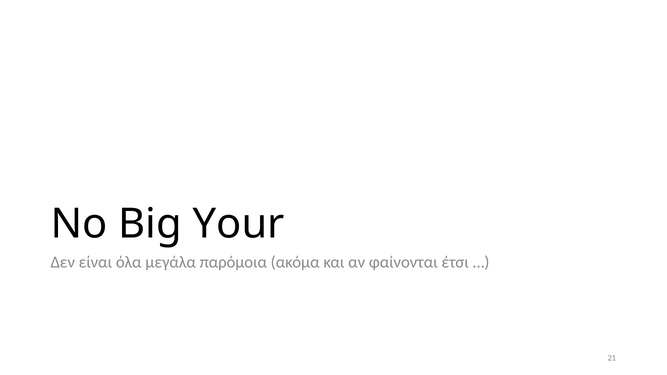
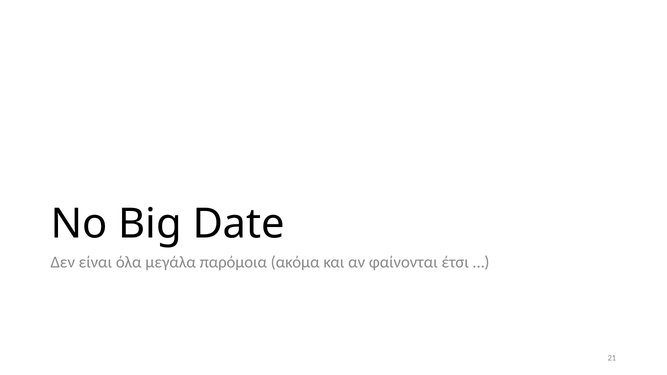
Your: Your -> Date
